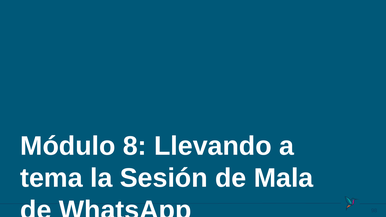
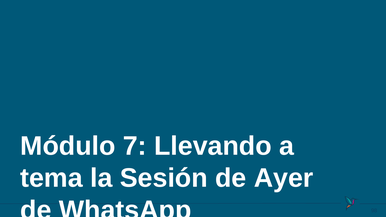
8: 8 -> 7
Mala: Mala -> Ayer
